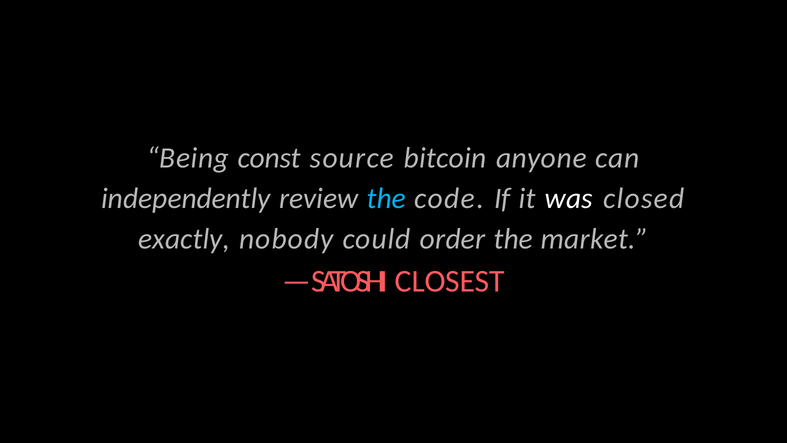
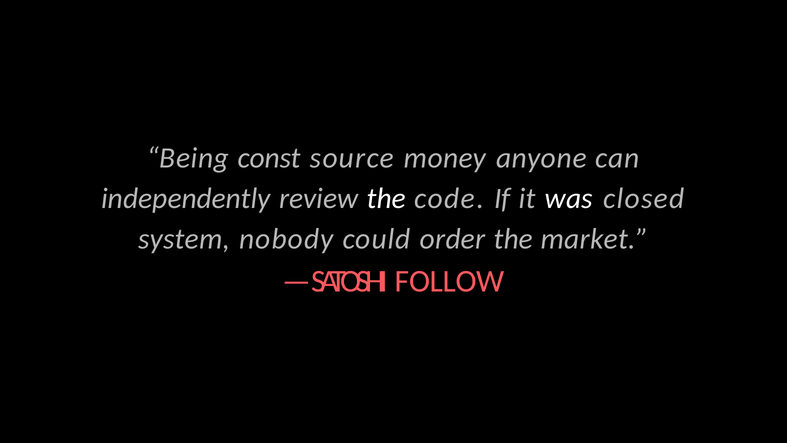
bitcoin: bitcoin -> money
the at (386, 199) colour: light blue -> white
exactly: exactly -> system
CLOSEST: CLOSEST -> FOLLOW
